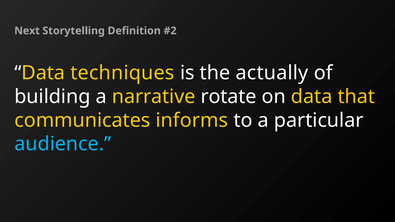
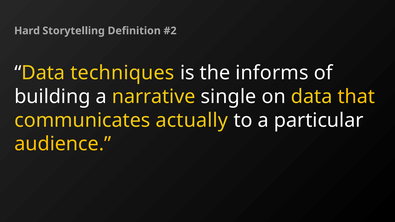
Next: Next -> Hard
actually: actually -> informs
rotate: rotate -> single
informs: informs -> actually
audience colour: light blue -> yellow
